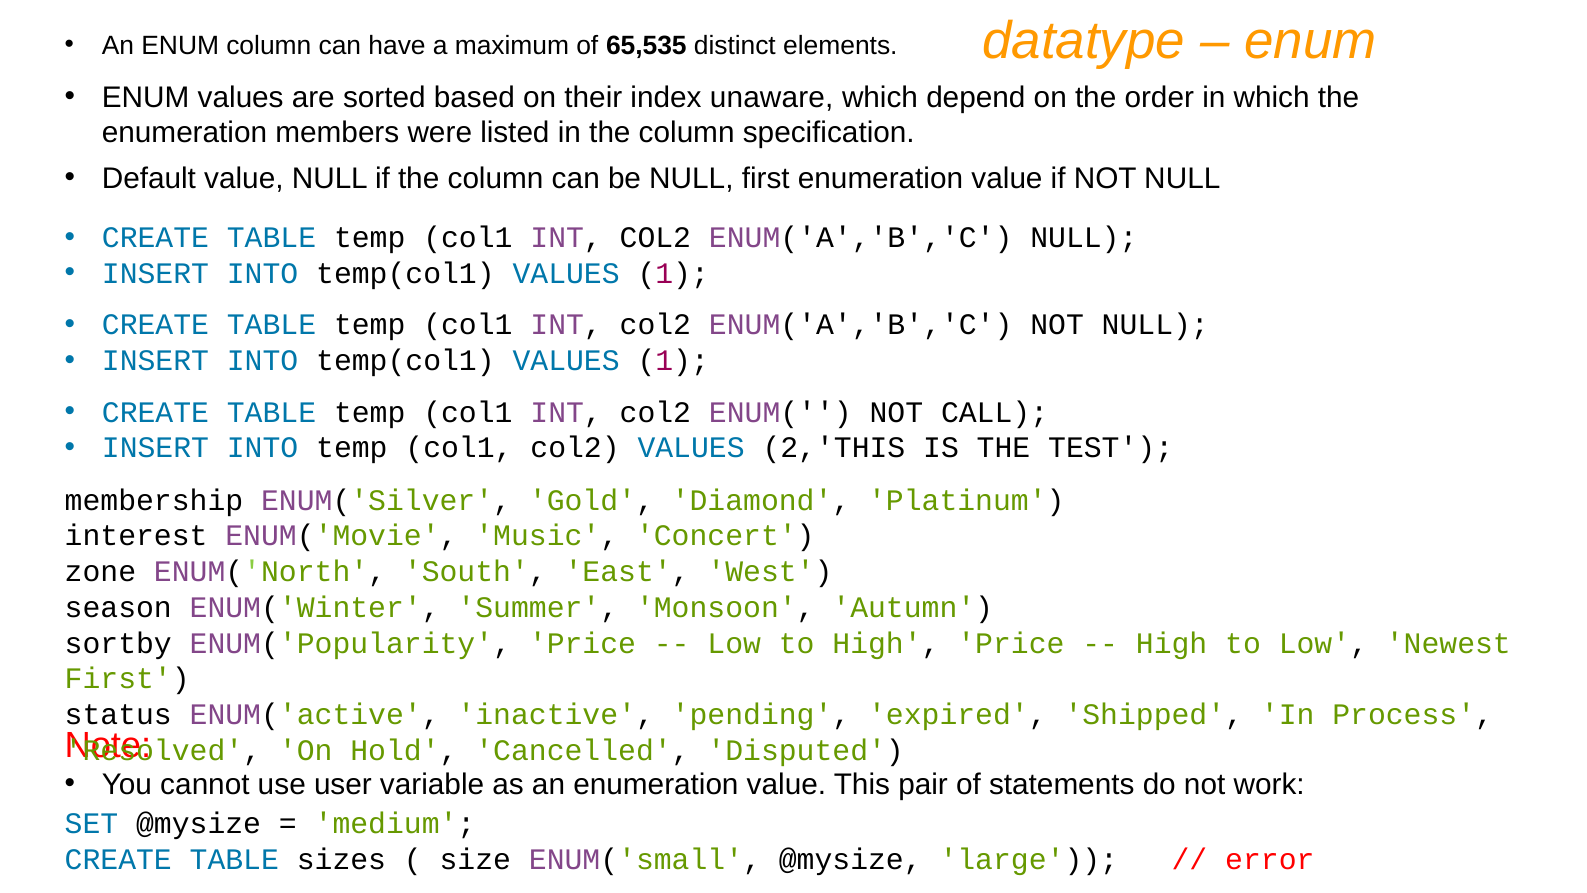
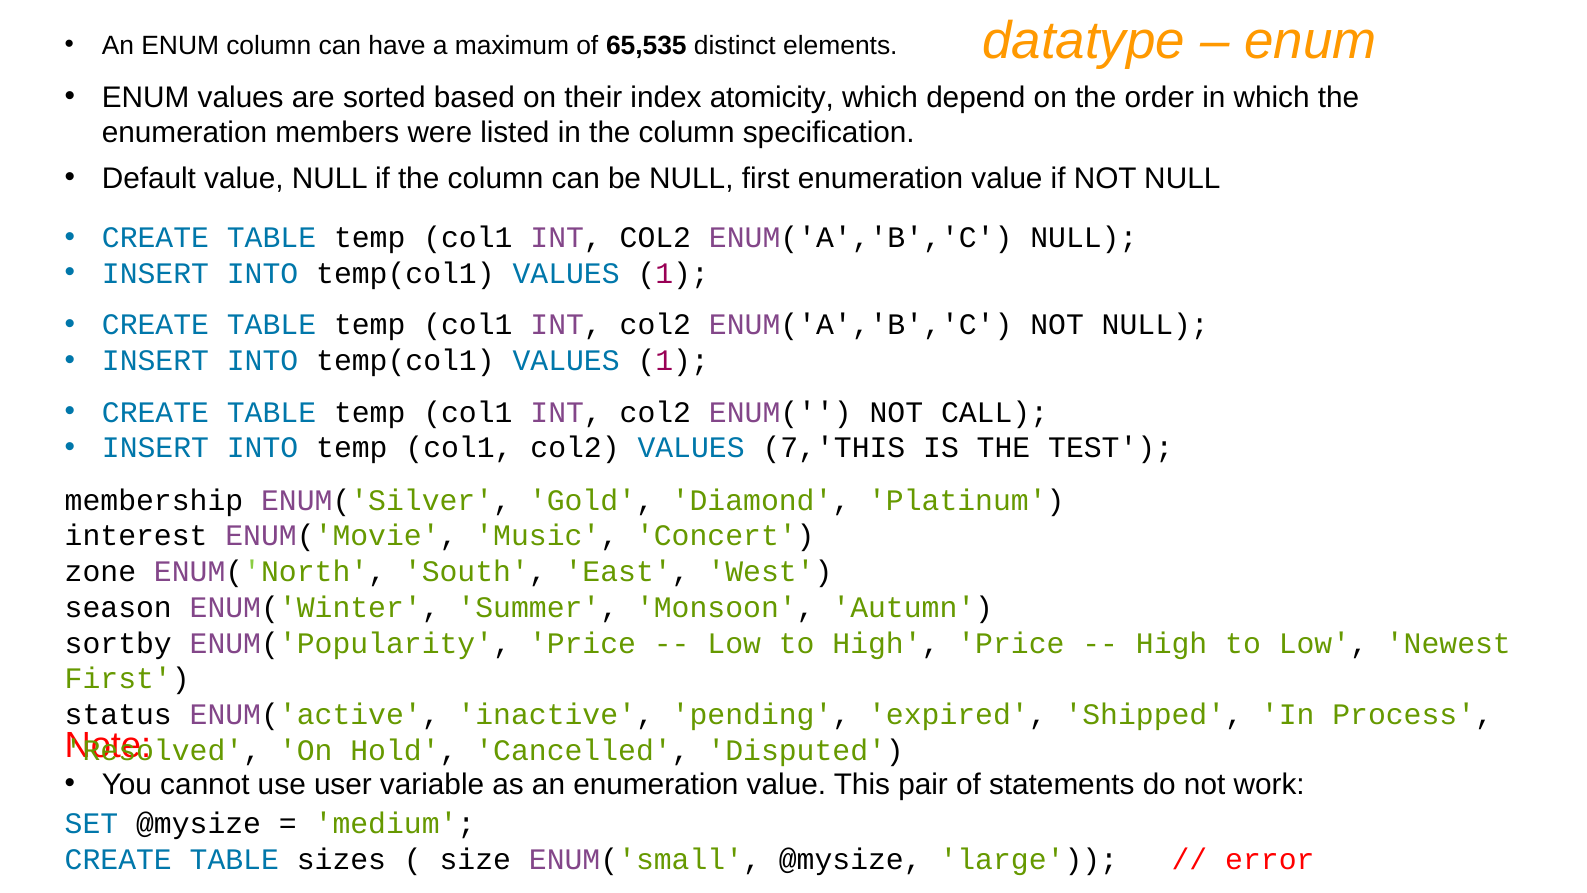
unaware: unaware -> atomicity
2,'THIS: 2,'THIS -> 7,'THIS
